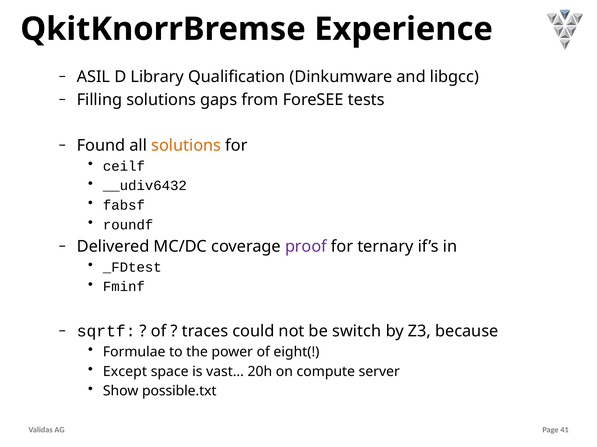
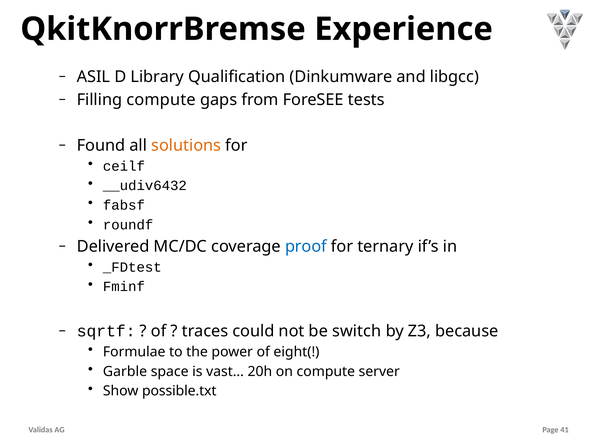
Filling solutions: solutions -> compute
proof colour: purple -> blue
Except: Except -> Garble
